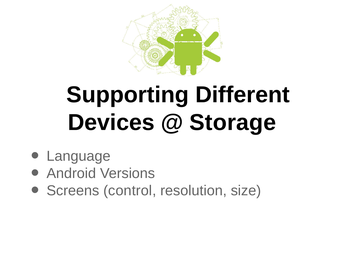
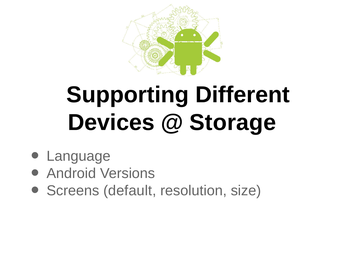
control: control -> default
